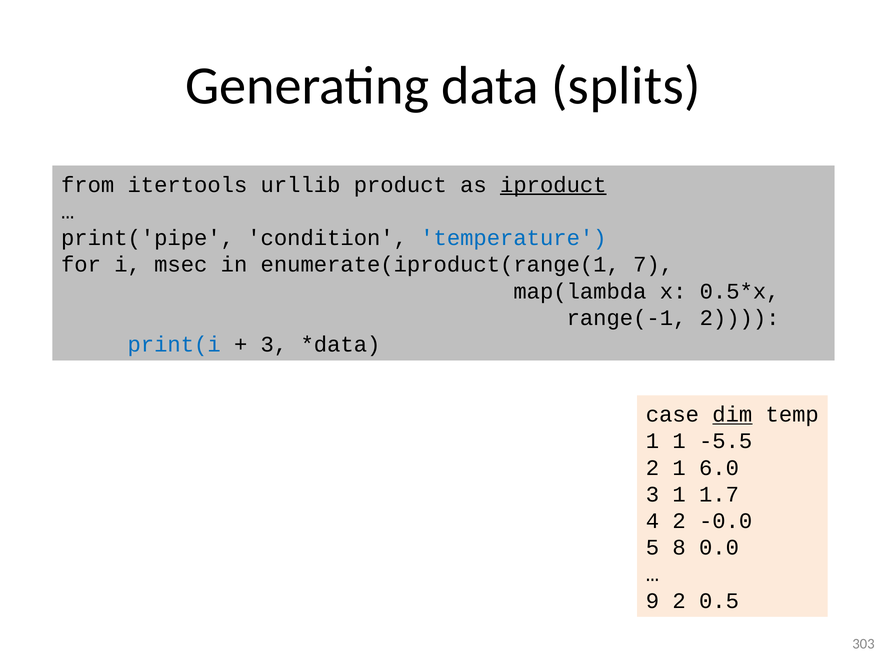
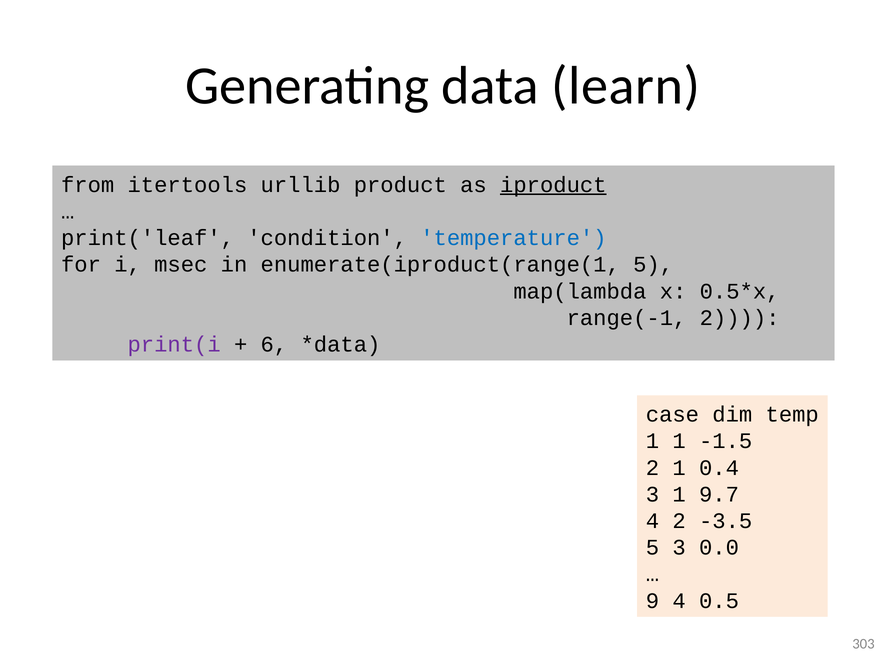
splits: splits -> learn
print('pipe: print('pipe -> print('leaf
enumerate(iproduct(range(1 7: 7 -> 5
print(i colour: blue -> purple
3 at (274, 345): 3 -> 6
dim underline: present -> none
-5.5: -5.5 -> -1.5
6.0: 6.0 -> 0.4
1.7: 1.7 -> 9.7
-0.0: -0.0 -> -3.5
5 8: 8 -> 3
9 2: 2 -> 4
